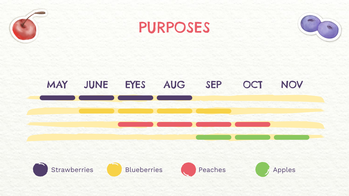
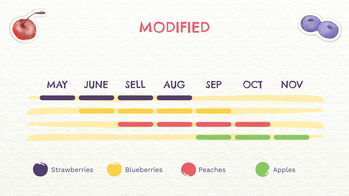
PURPOSES: PURPOSES -> MODIFIED
EYES: EYES -> SELL
